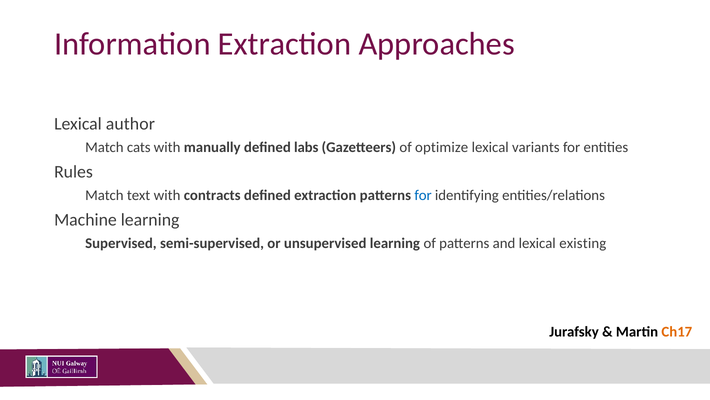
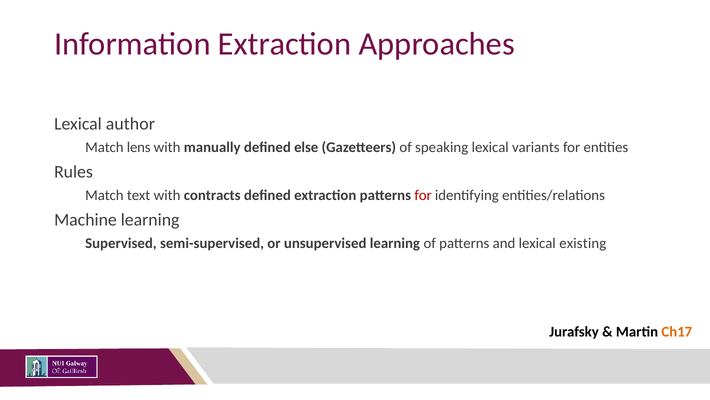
cats: cats -> lens
labs: labs -> else
optimize: optimize -> speaking
for at (423, 195) colour: blue -> red
